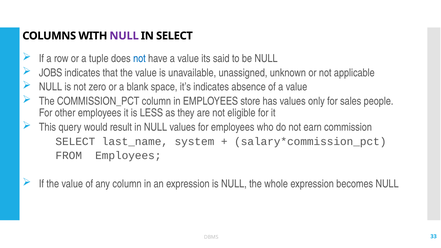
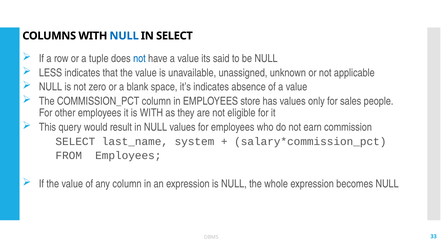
NULL at (124, 36) colour: purple -> blue
JOBS: JOBS -> LESS
is LESS: LESS -> WITH
